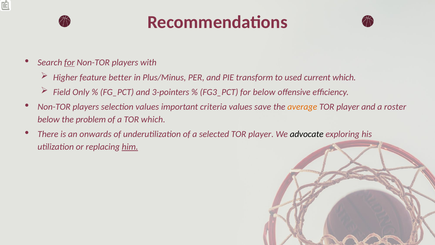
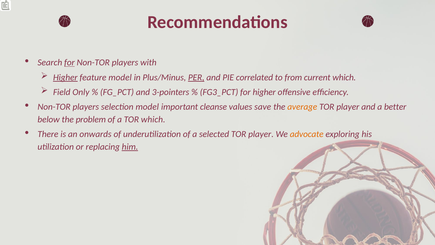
Higher at (65, 77) underline: none -> present
feature better: better -> model
PER underline: none -> present
transform: transform -> correlated
used: used -> from
for below: below -> higher
selection values: values -> model
criteria: criteria -> cleanse
roster: roster -> better
advocate colour: black -> orange
